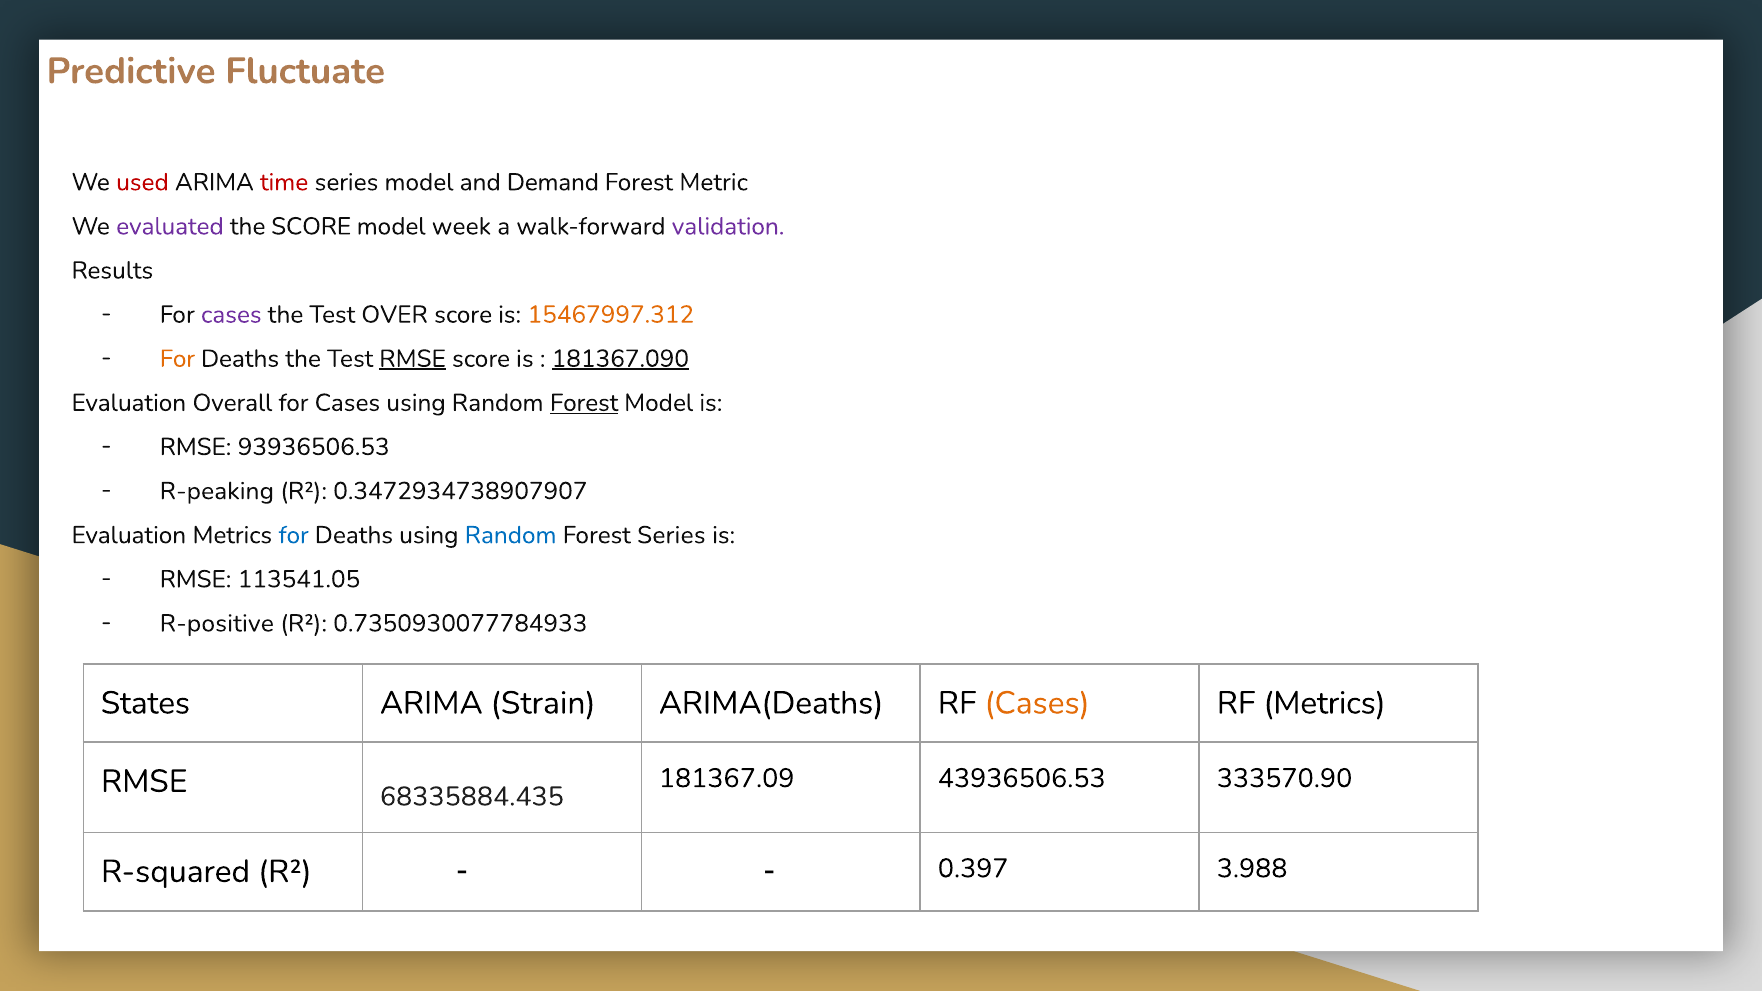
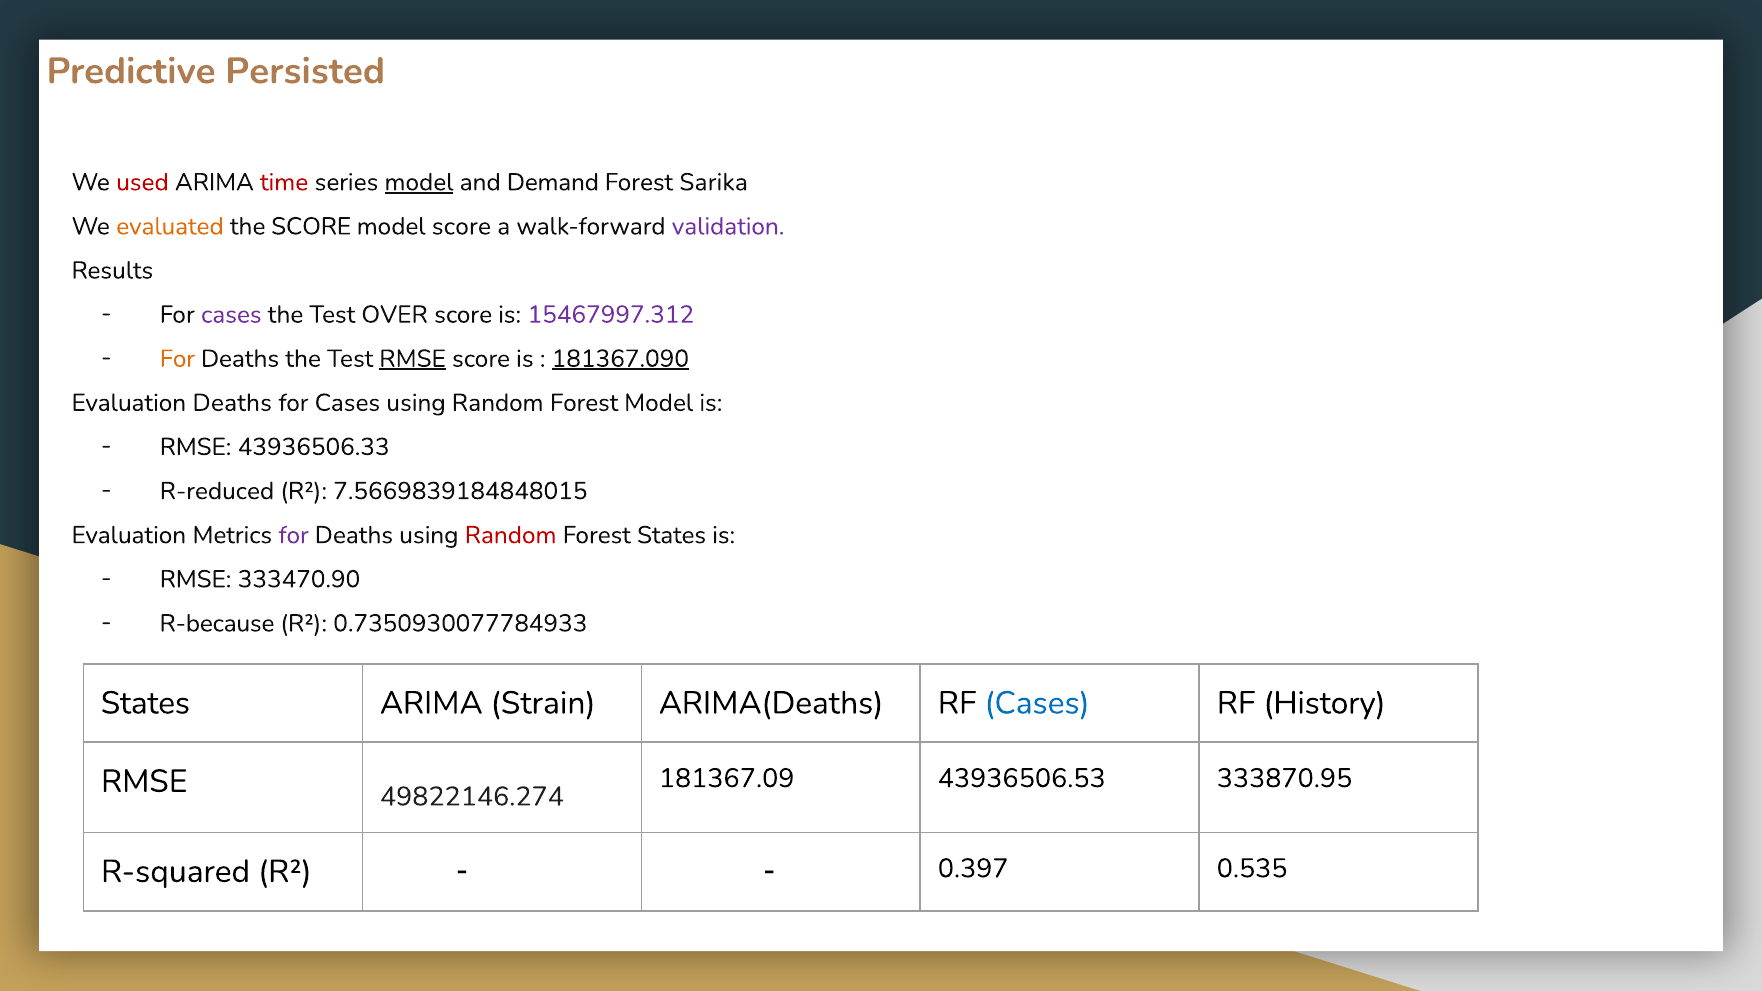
Fluctuate: Fluctuate -> Persisted
model at (419, 182) underline: none -> present
Metric: Metric -> Sarika
evaluated colour: purple -> orange
model week: week -> score
15467997.312 colour: orange -> purple
Evaluation Overall: Overall -> Deaths
Forest at (584, 403) underline: present -> none
93936506.53: 93936506.53 -> 43936506.33
R-peaking: R-peaking -> R-reduced
0.3472934738907907: 0.3472934738907907 -> 7.5669839184848015
for at (294, 535) colour: blue -> purple
Random at (511, 535) colour: blue -> red
Forest Series: Series -> States
113541.05: 113541.05 -> 333470.90
R-positive: R-positive -> R-because
Cases at (1037, 703) colour: orange -> blue
RF Metrics: Metrics -> History
333570.90: 333570.90 -> 333870.95
68335884.435: 68335884.435 -> 49822146.274
3.988: 3.988 -> 0.535
